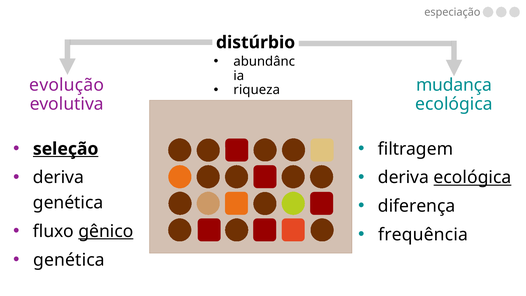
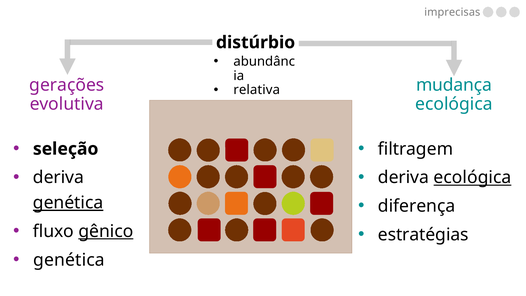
especiação: especiação -> imprecisas
evolução: evolução -> gerações
riqueza: riqueza -> relativa
seleção underline: present -> none
genética at (68, 203) underline: none -> present
frequência: frequência -> estratégias
